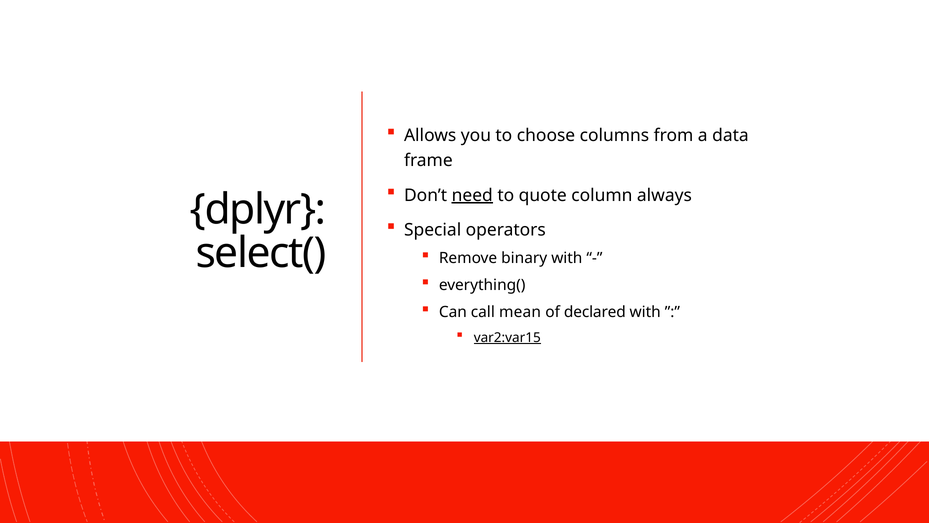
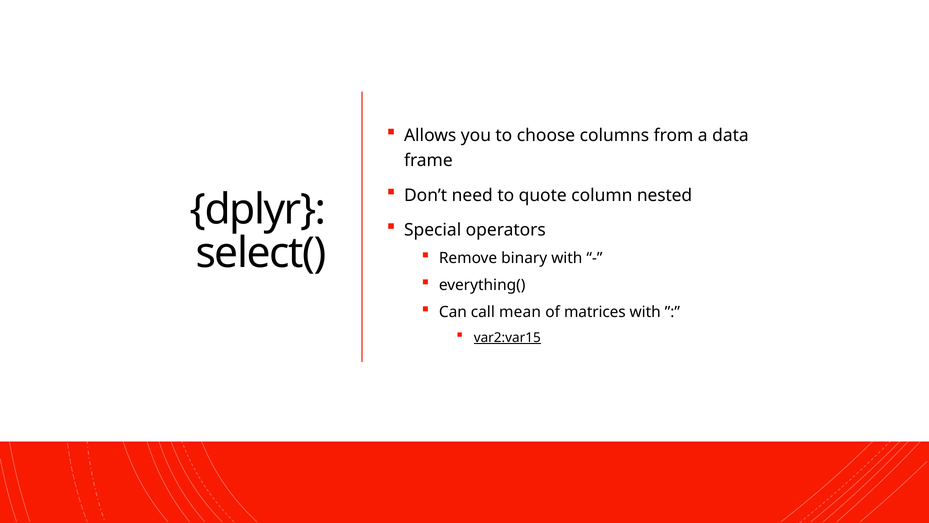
need underline: present -> none
always: always -> nested
declared: declared -> matrices
